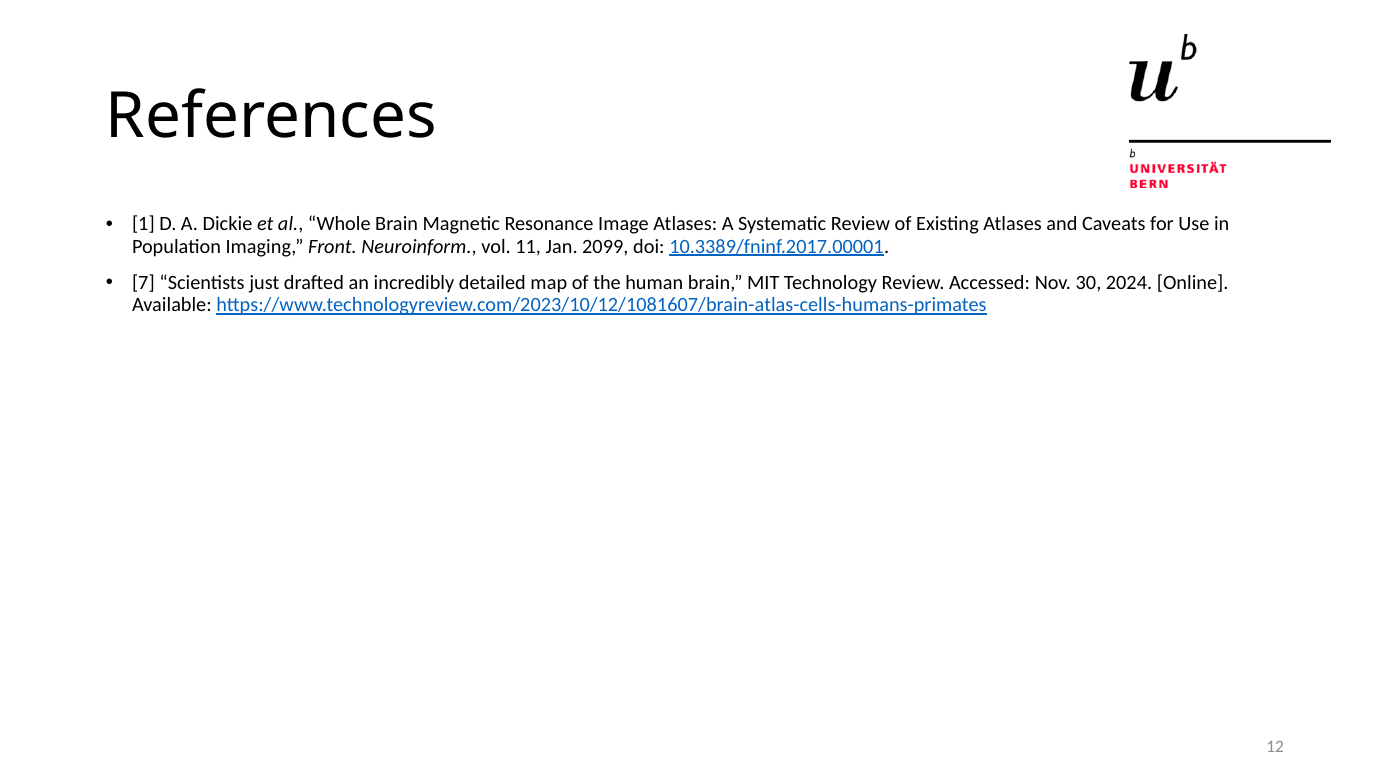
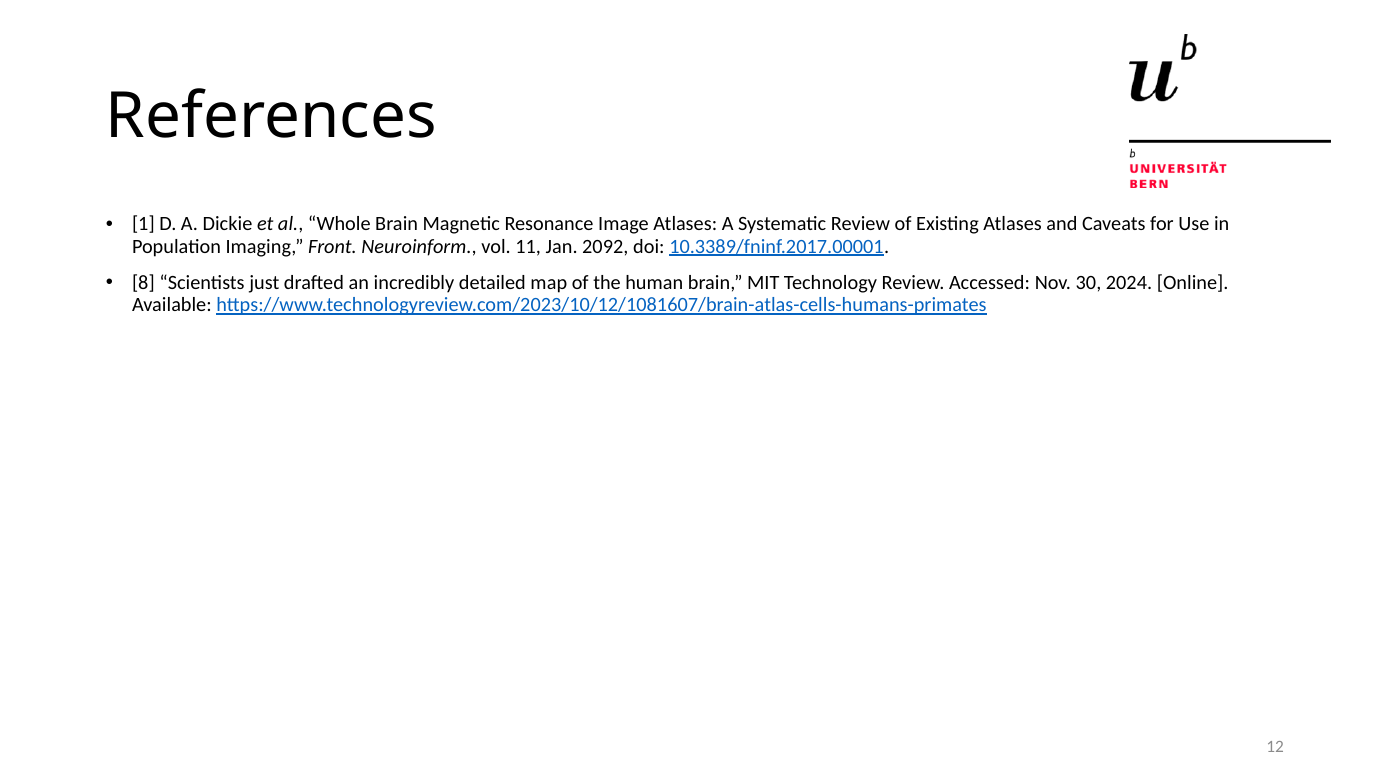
2099: 2099 -> 2092
7: 7 -> 8
